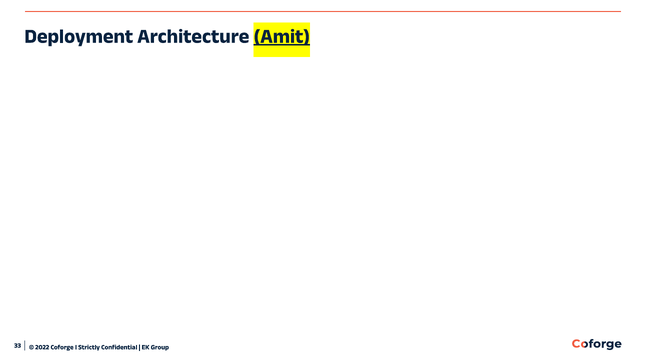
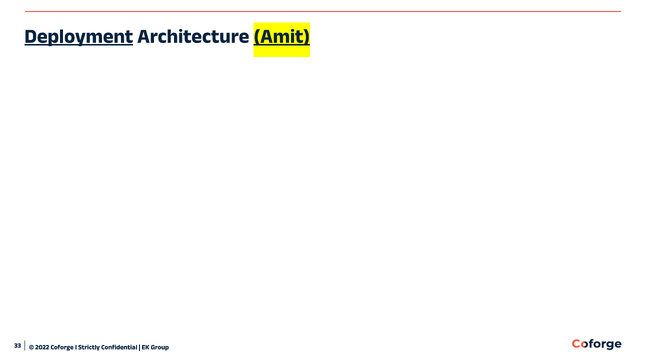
Deployment underline: none -> present
